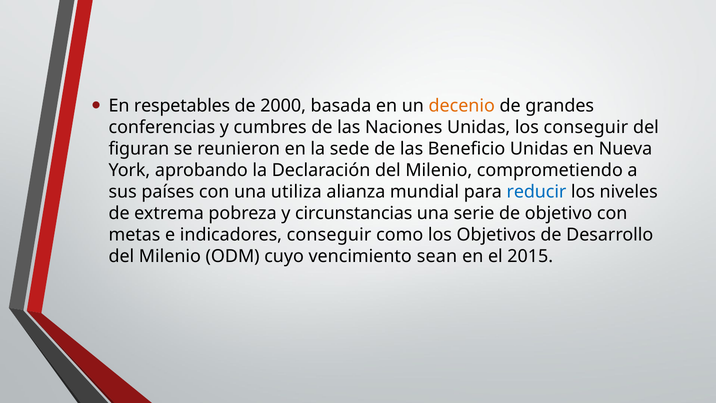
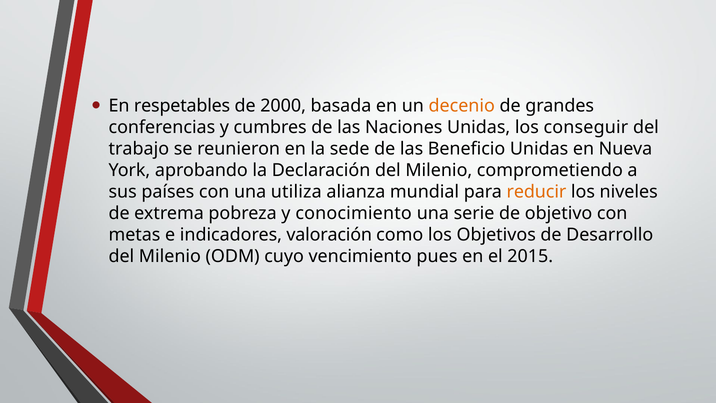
figuran: figuran -> trabajo
reducir colour: blue -> orange
circunstancias: circunstancias -> conocimiento
indicadores conseguir: conseguir -> valoración
sean: sean -> pues
